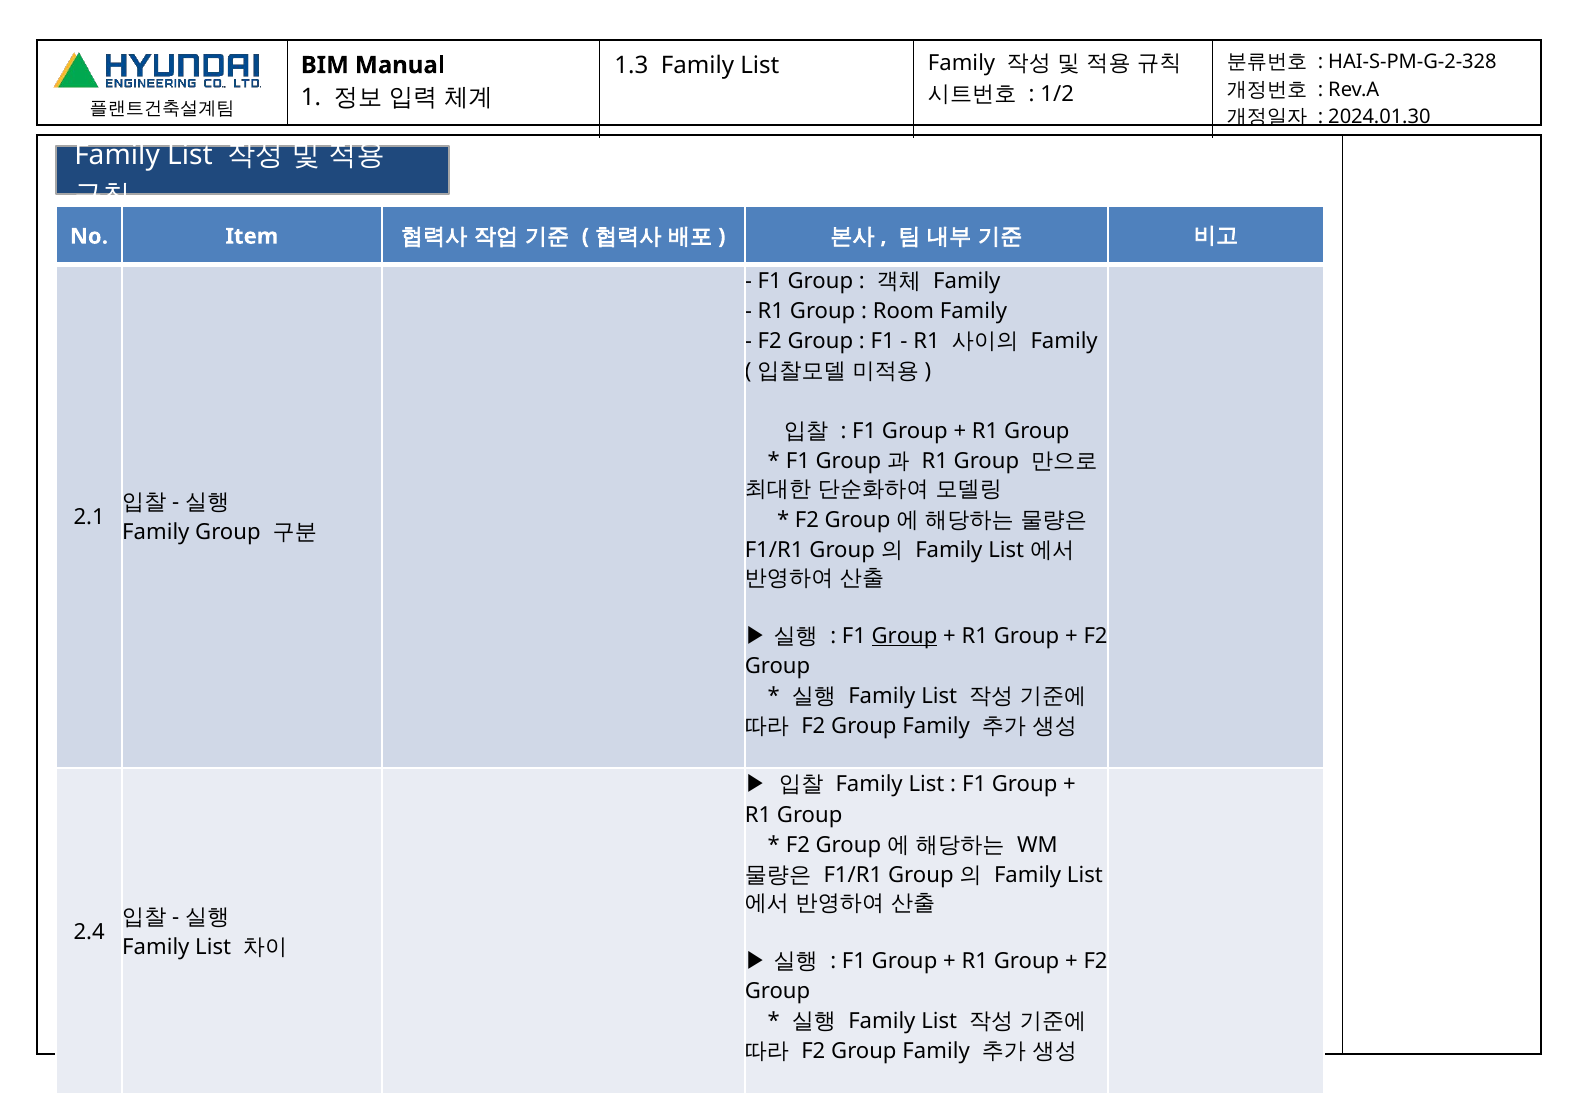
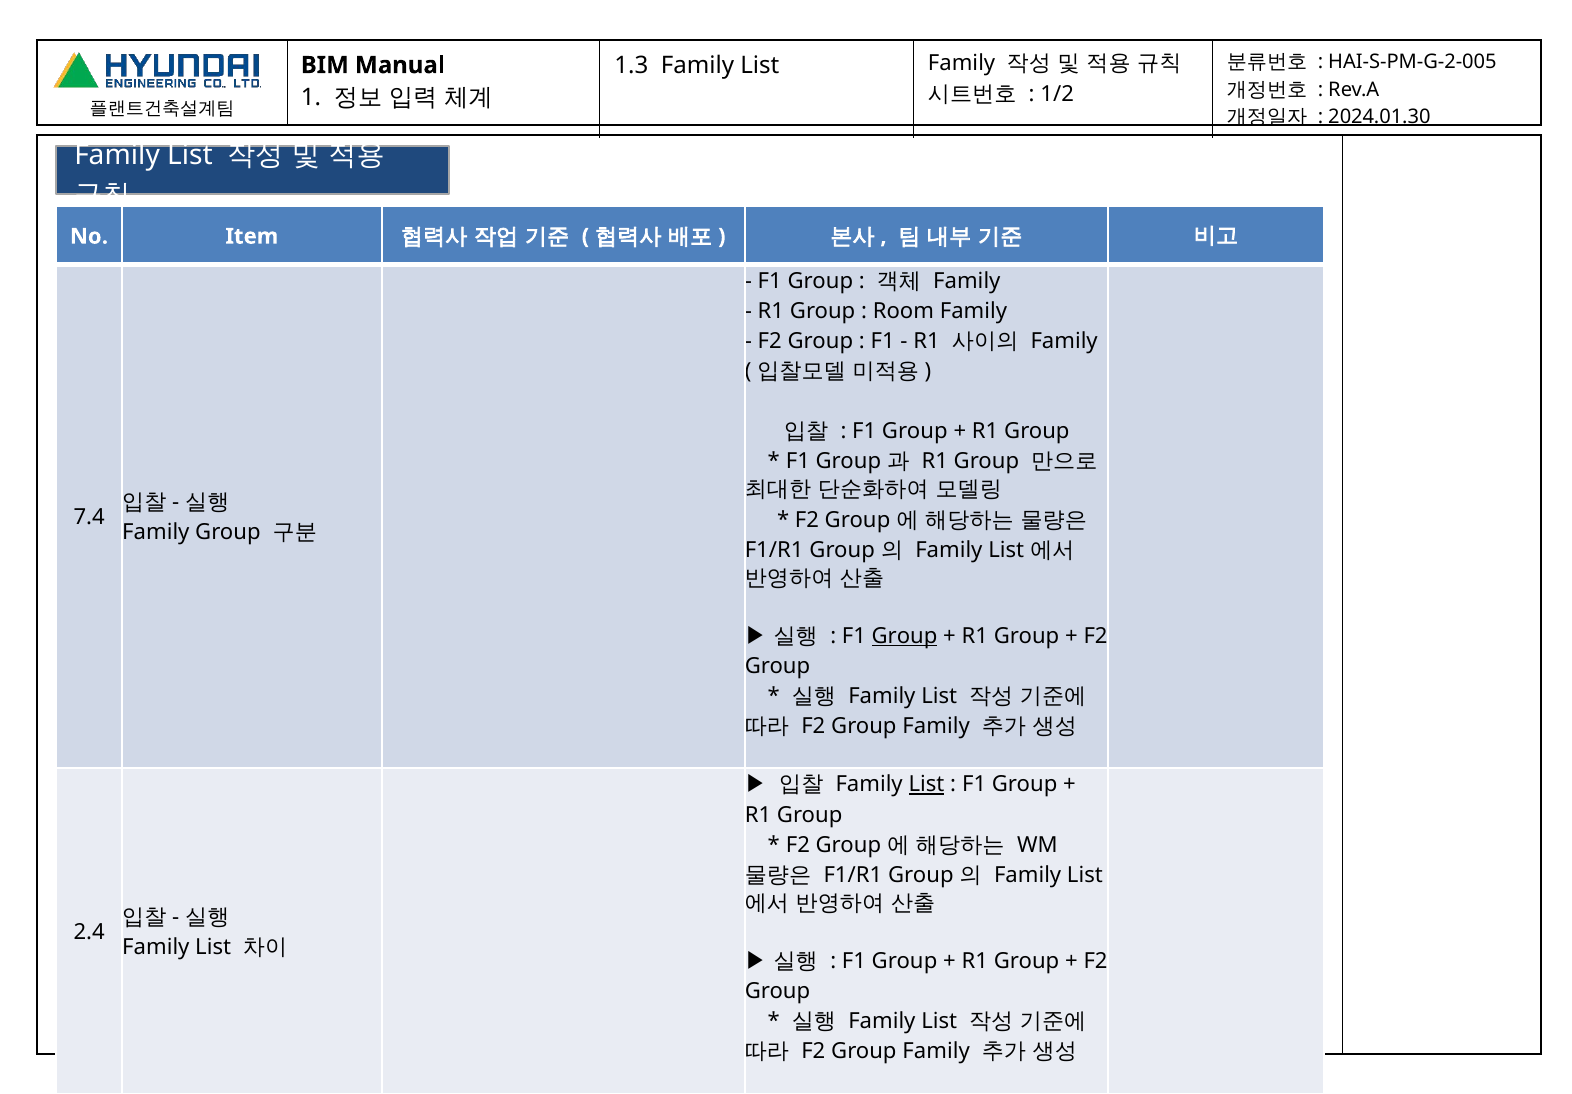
HAI-S-PM-G-2-328: HAI-S-PM-G-2-328 -> HAI-S-PM-G-2-005
2.1: 2.1 -> 7.4
List at (927, 784) underline: none -> present
